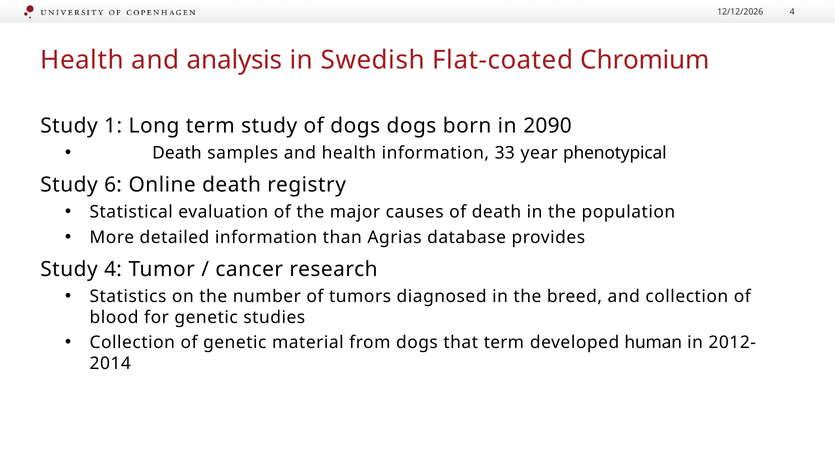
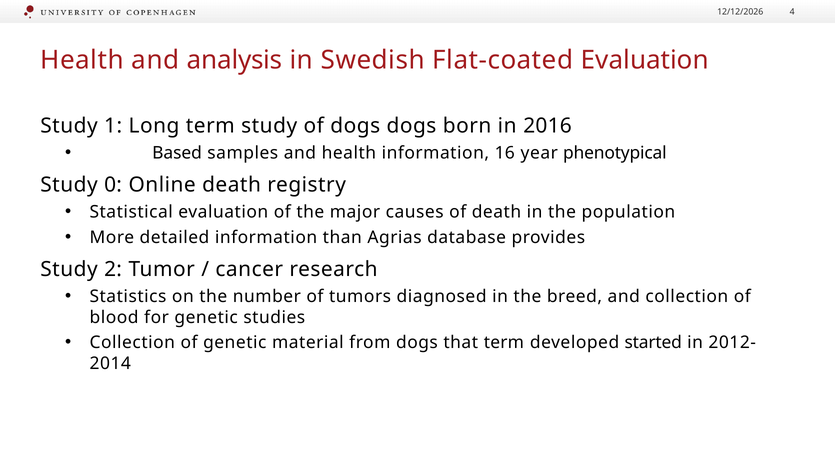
Flat-coated Chromium: Chromium -> Evaluation
2090: 2090 -> 2016
Death at (177, 153): Death -> Based
33: 33 -> 16
6: 6 -> 0
Study 4: 4 -> 2
human: human -> started
